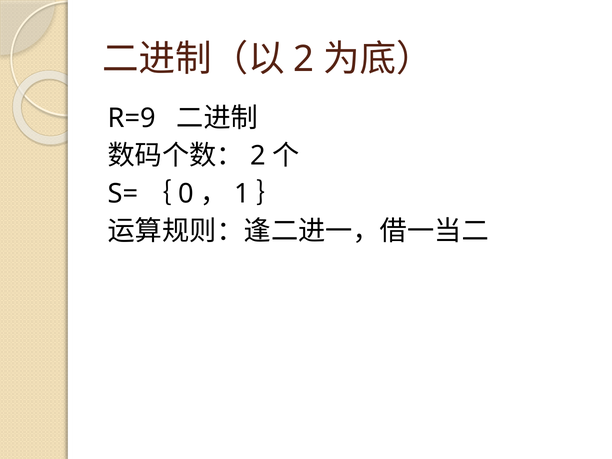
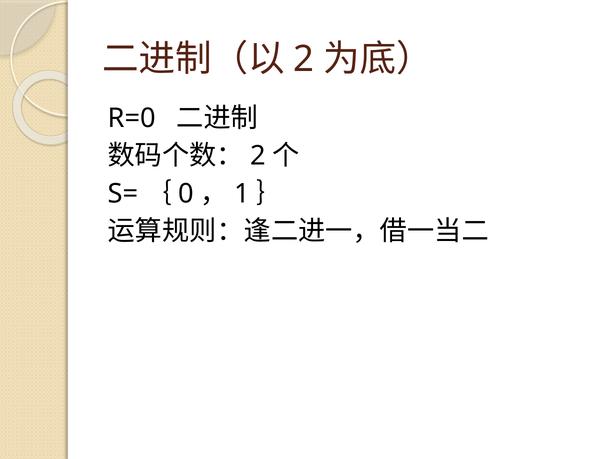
R=9: R=9 -> R=0
